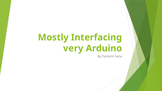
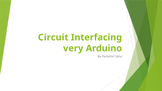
Mostly: Mostly -> Circuit
